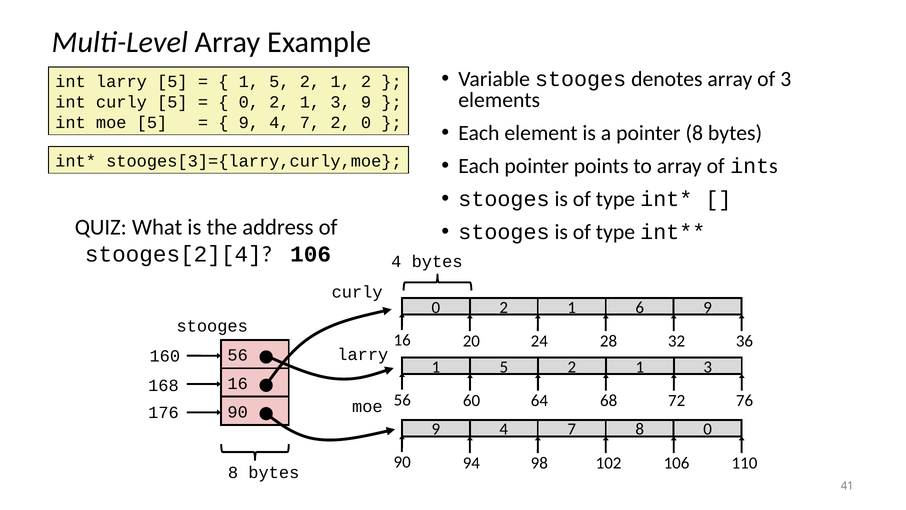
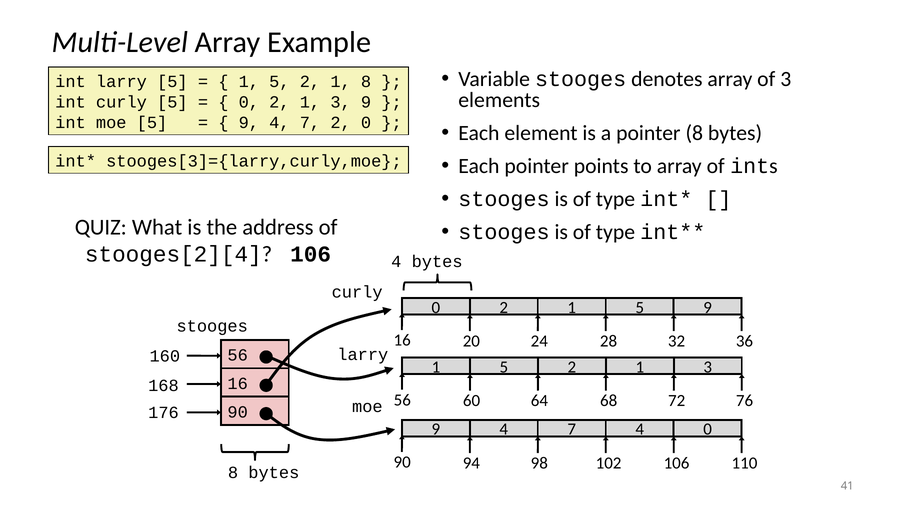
1 2: 2 -> 8
2 1 6: 6 -> 5
7 8: 8 -> 4
